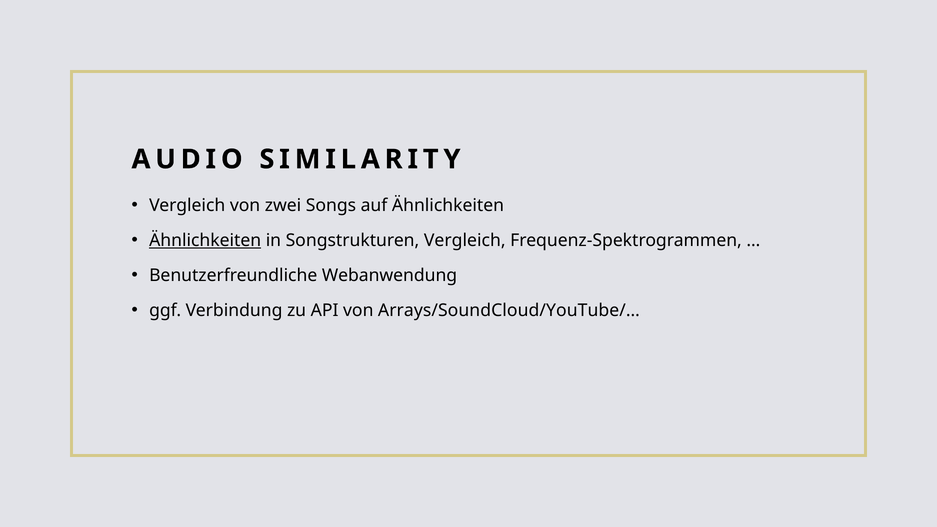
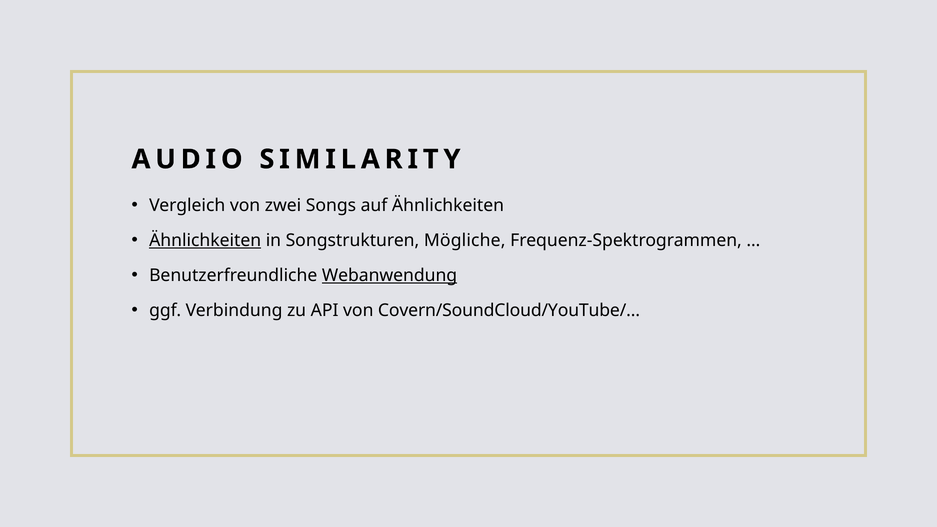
Songstrukturen Vergleich: Vergleich -> Mögliche
Webanwendung underline: none -> present
Arrays/SoundCloud/YouTube/…: Arrays/SoundCloud/YouTube/… -> Covern/SoundCloud/YouTube/…
